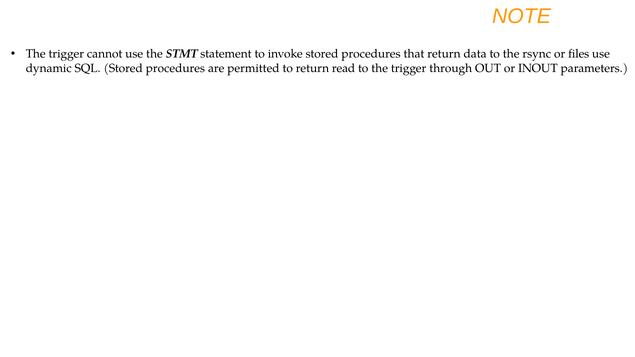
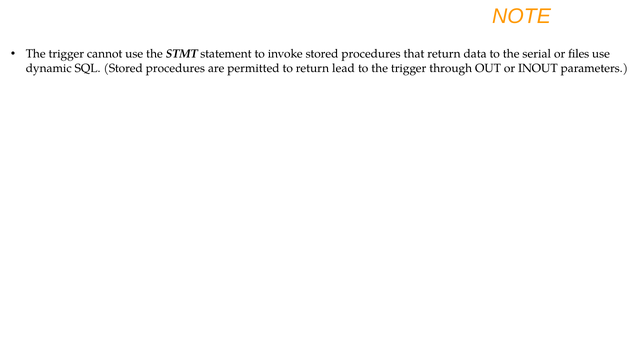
rsync: rsync -> serial
read: read -> lead
